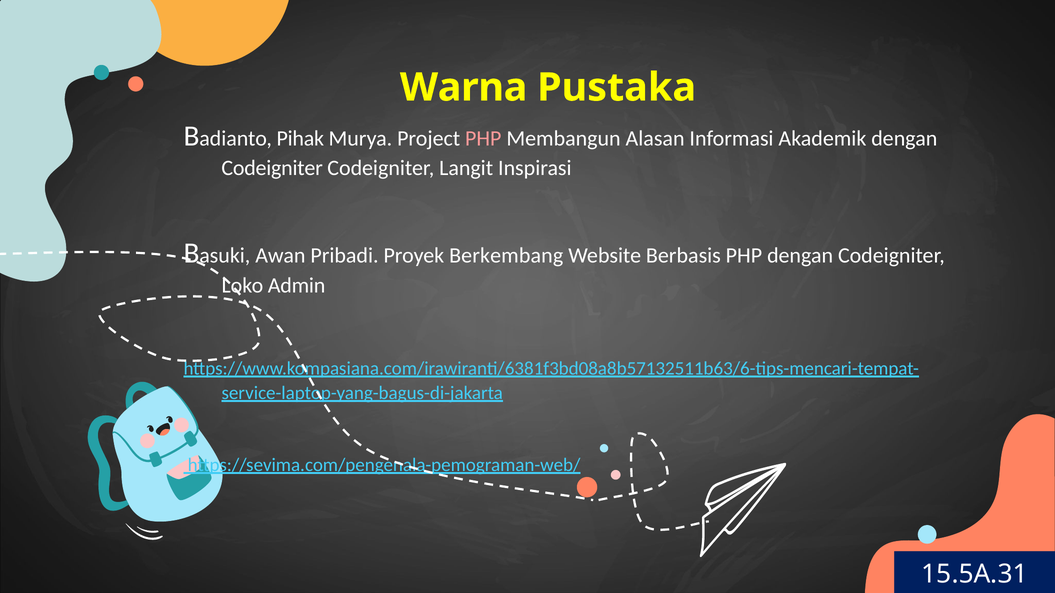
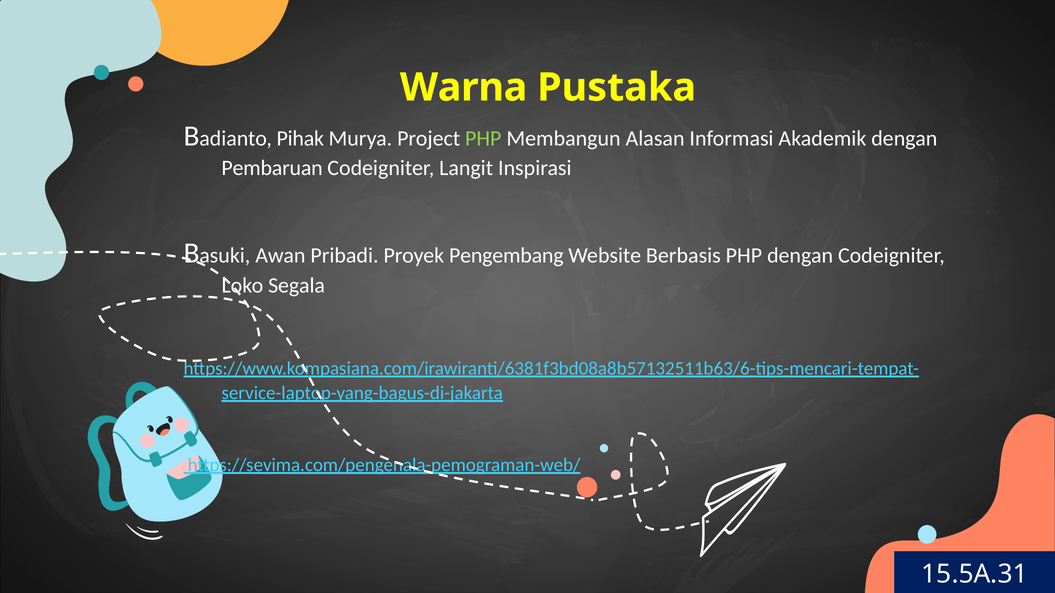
PHP at (483, 138) colour: pink -> light green
Codeigniter at (272, 168): Codeigniter -> Pembaruan
Berkembang: Berkembang -> Pengembang
Admin: Admin -> Segala
